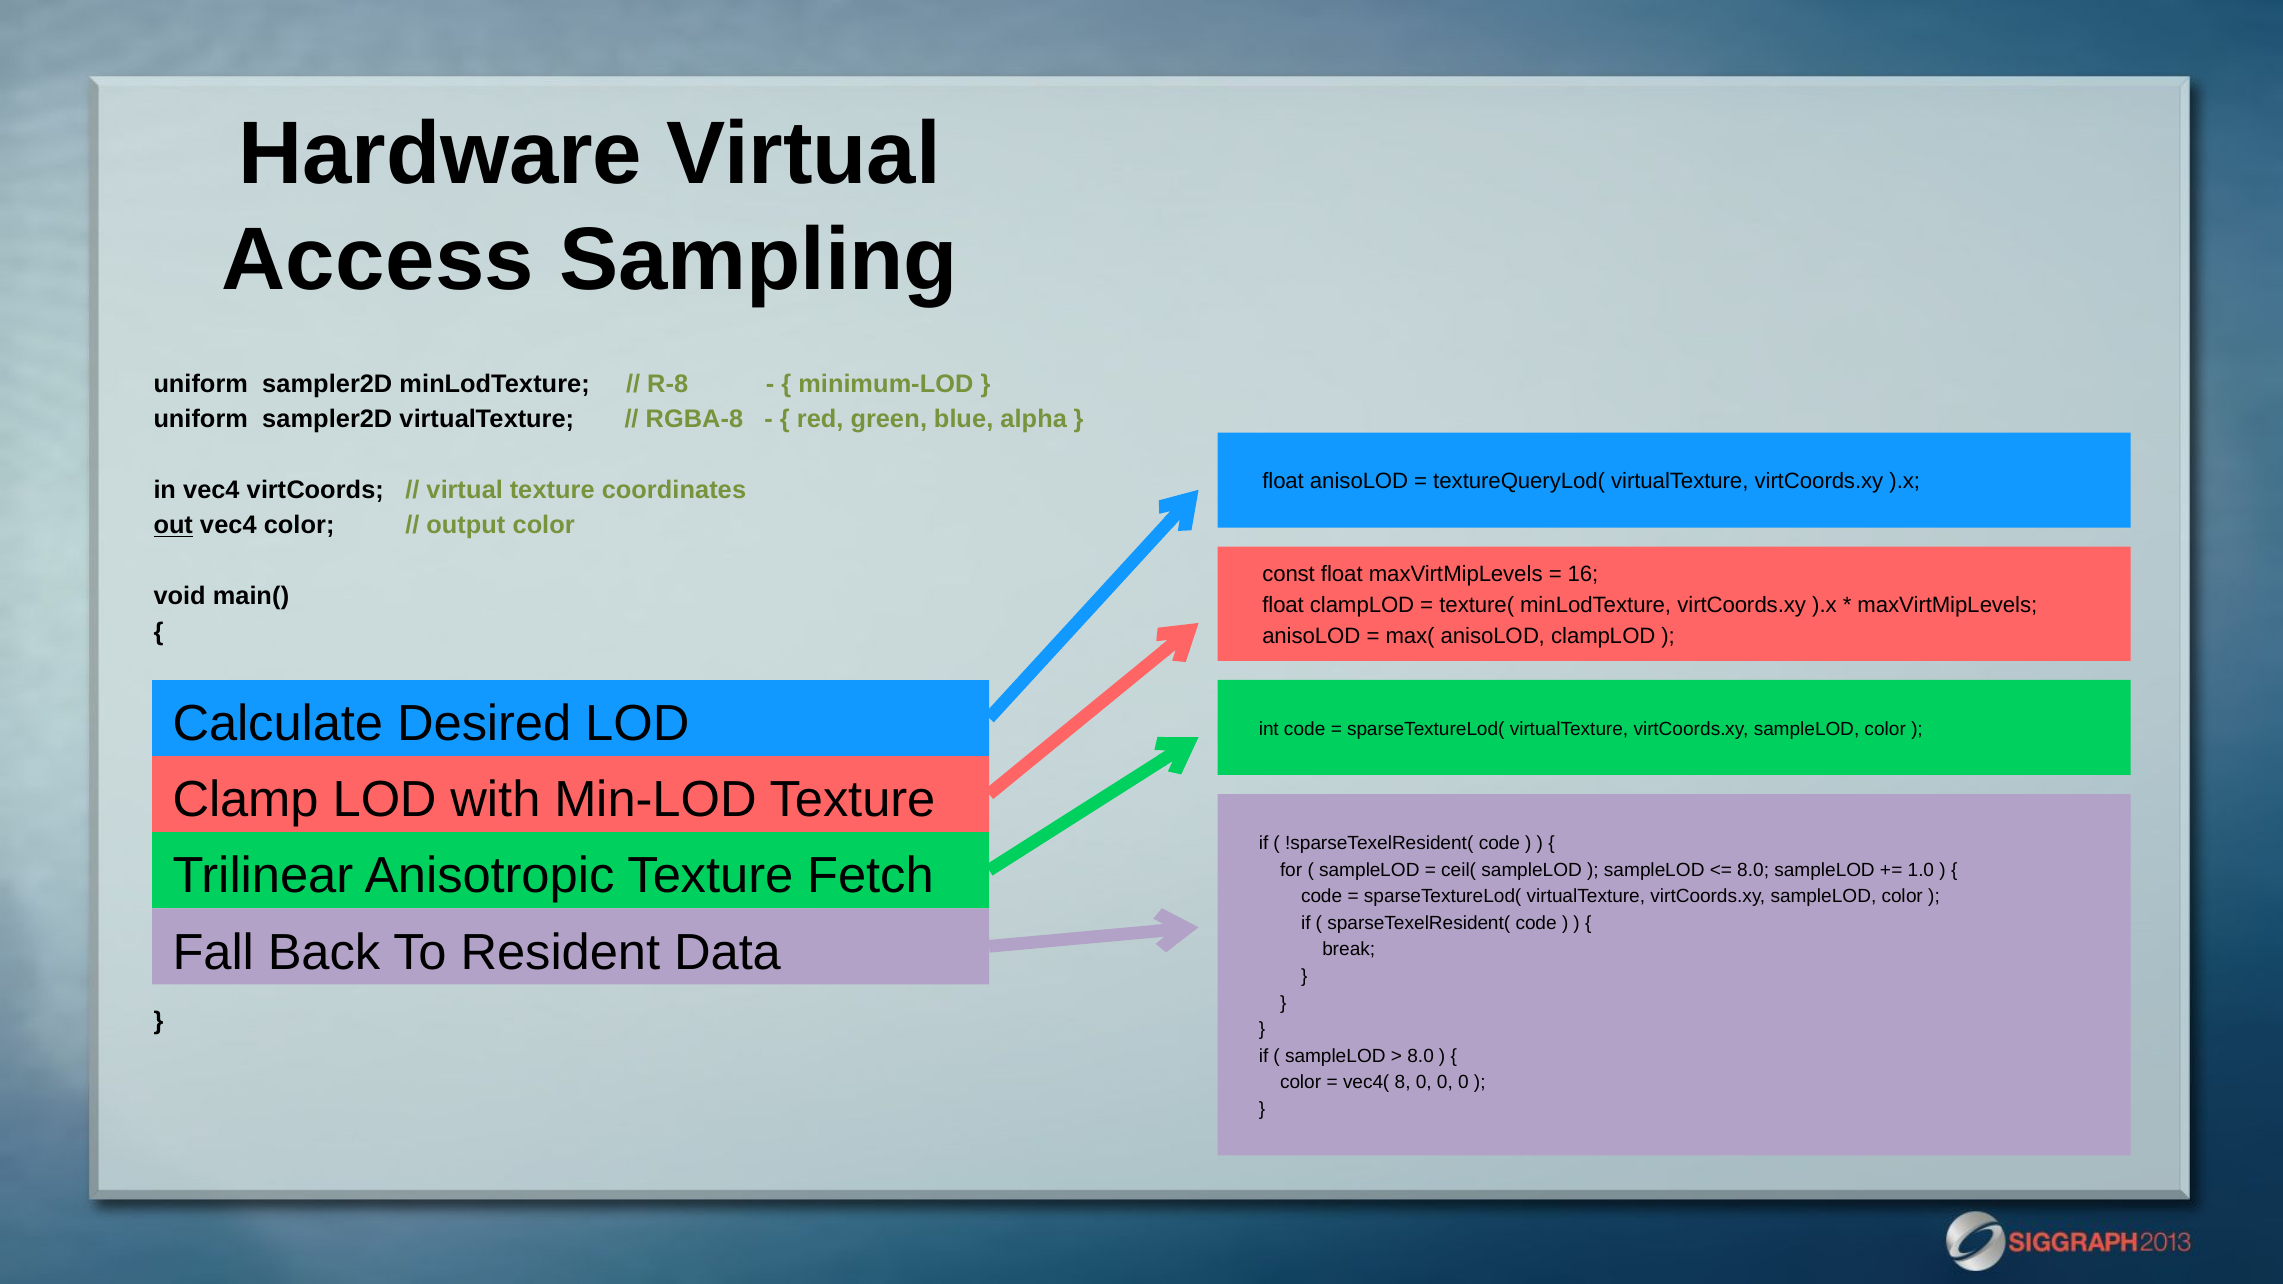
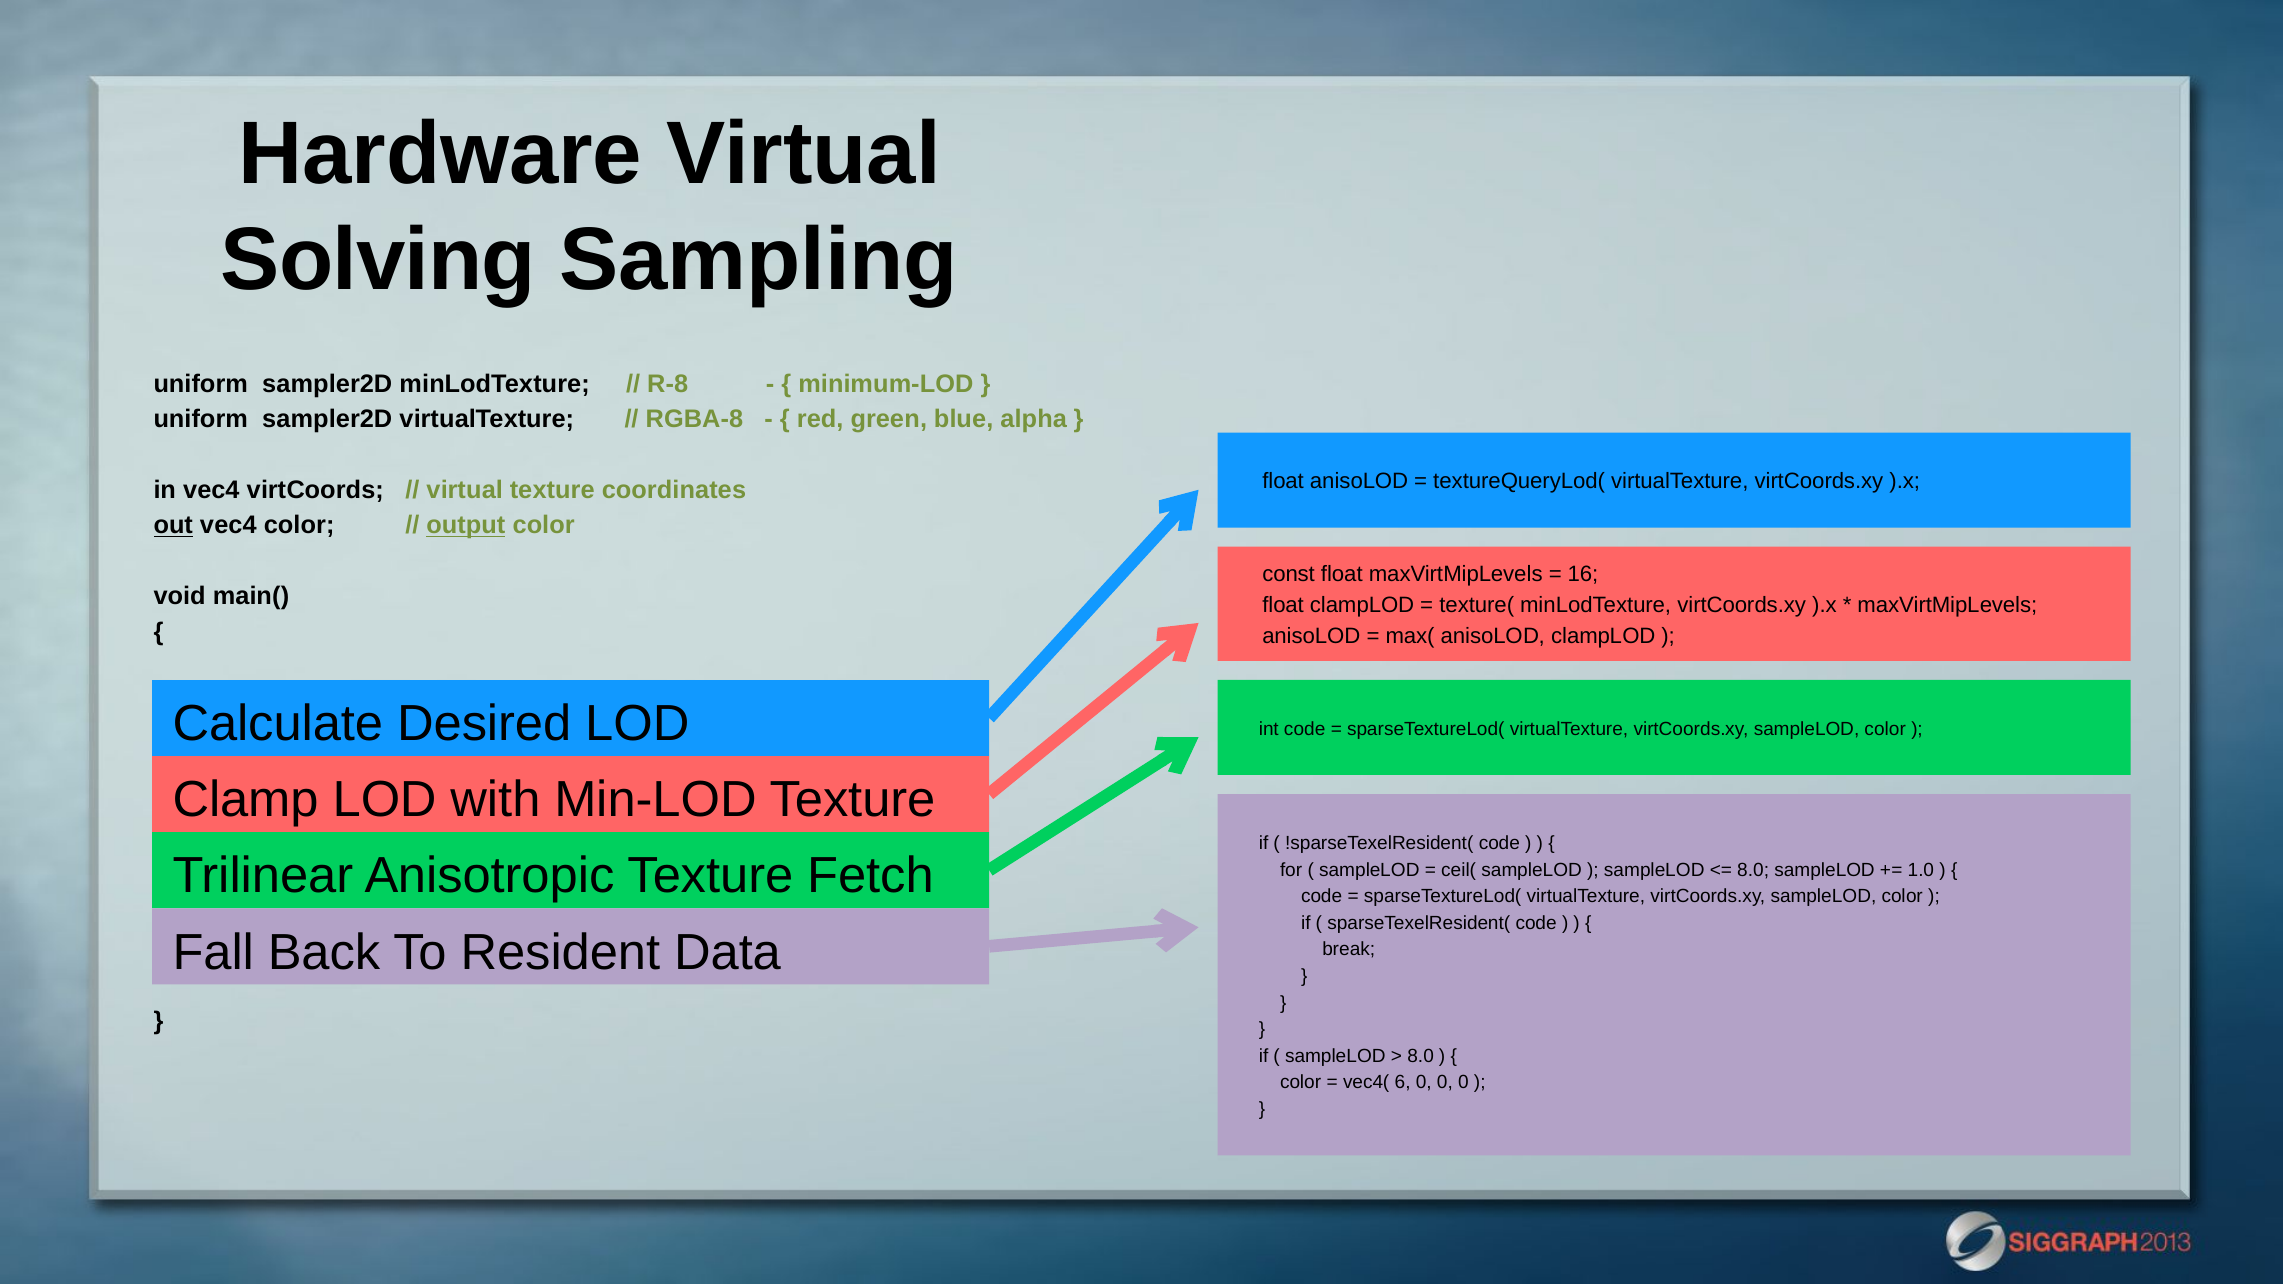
Access: Access -> Solving
output underline: none -> present
8: 8 -> 6
